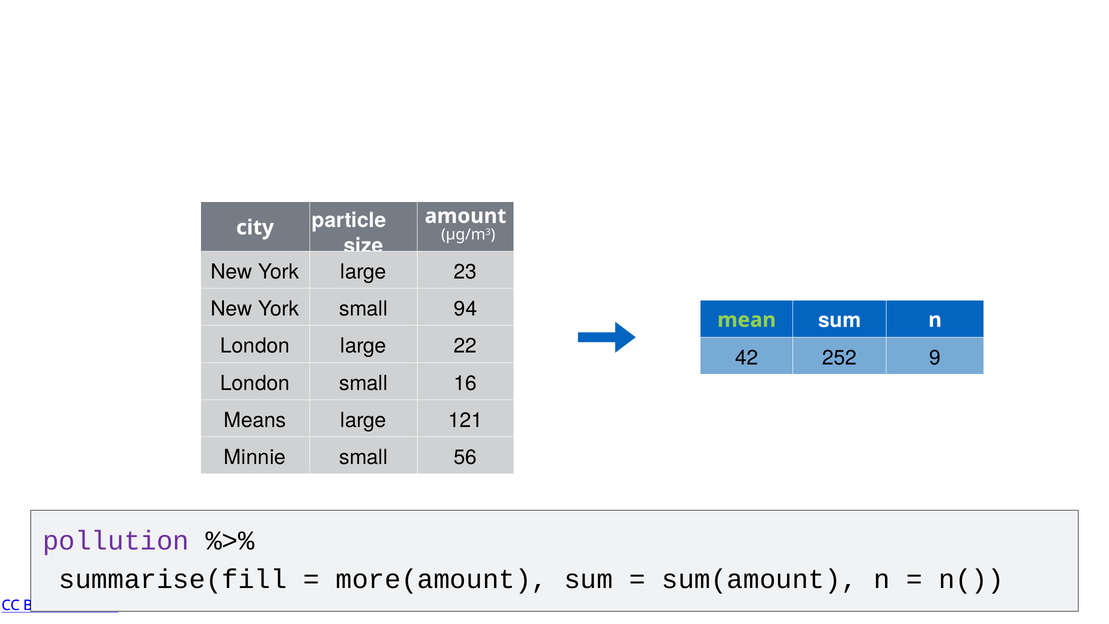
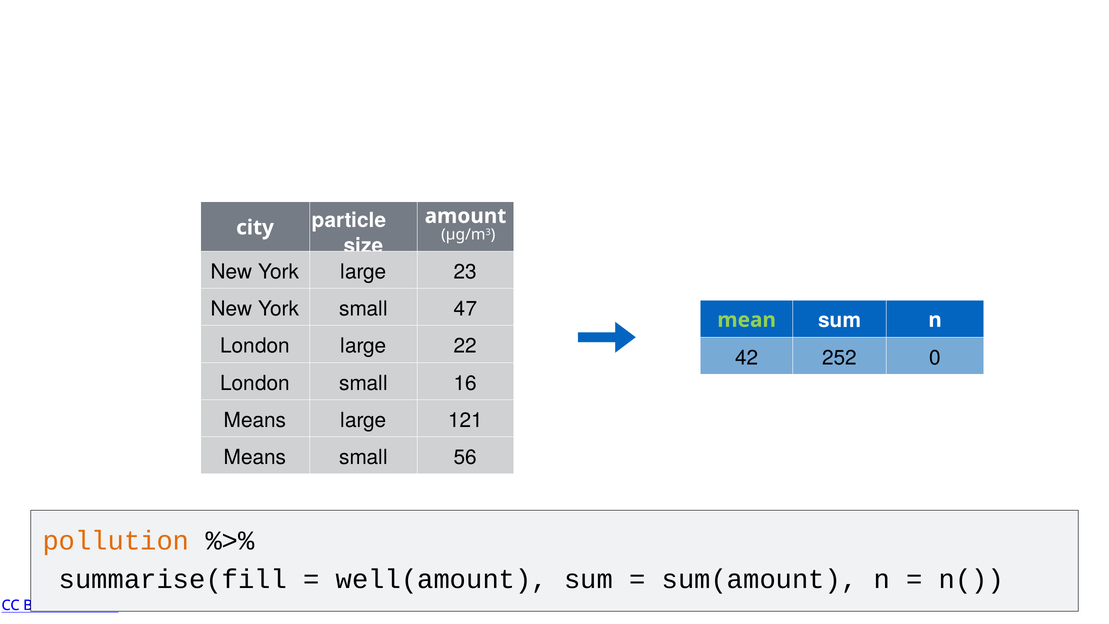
94: 94 -> 47
9: 9 -> 0
Minnie at (255, 457): Minnie -> Means
pollution colour: purple -> orange
more(amount: more(amount -> well(amount
